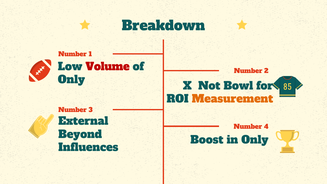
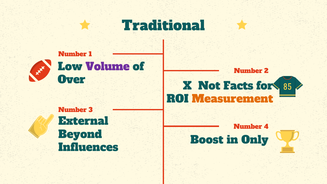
Breakdown: Breakdown -> Traditional
Volume colour: red -> purple
Only at (71, 80): Only -> Over
Bowl: Bowl -> Facts
